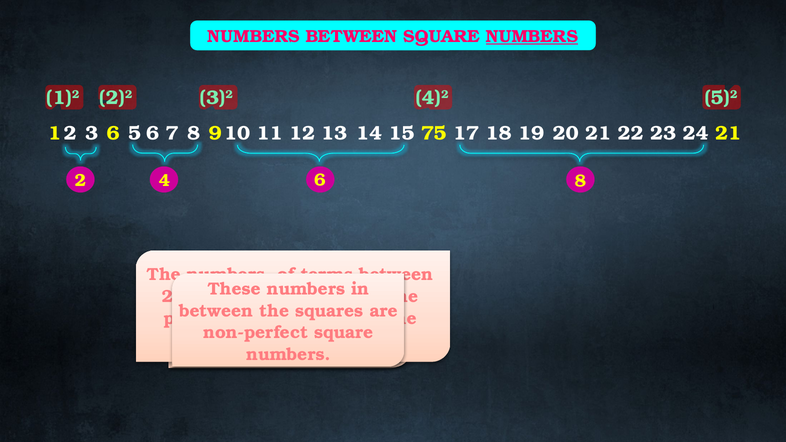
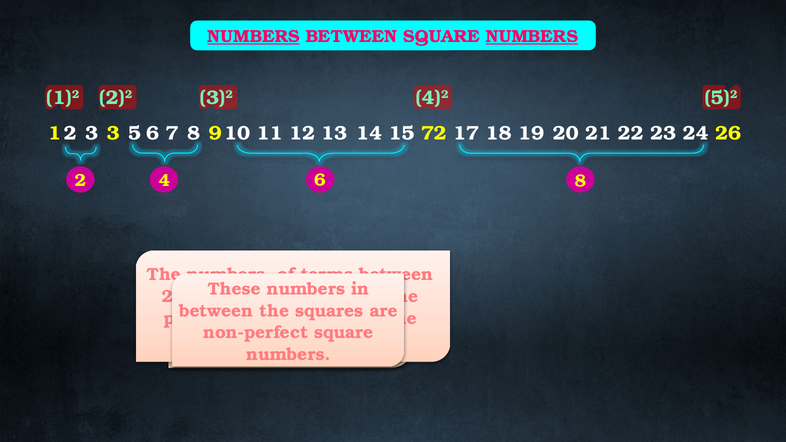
NUMBERS at (254, 37) underline: none -> present
3 6: 6 -> 3
75: 75 -> 72
21 at (728, 133): 21 -> 26
